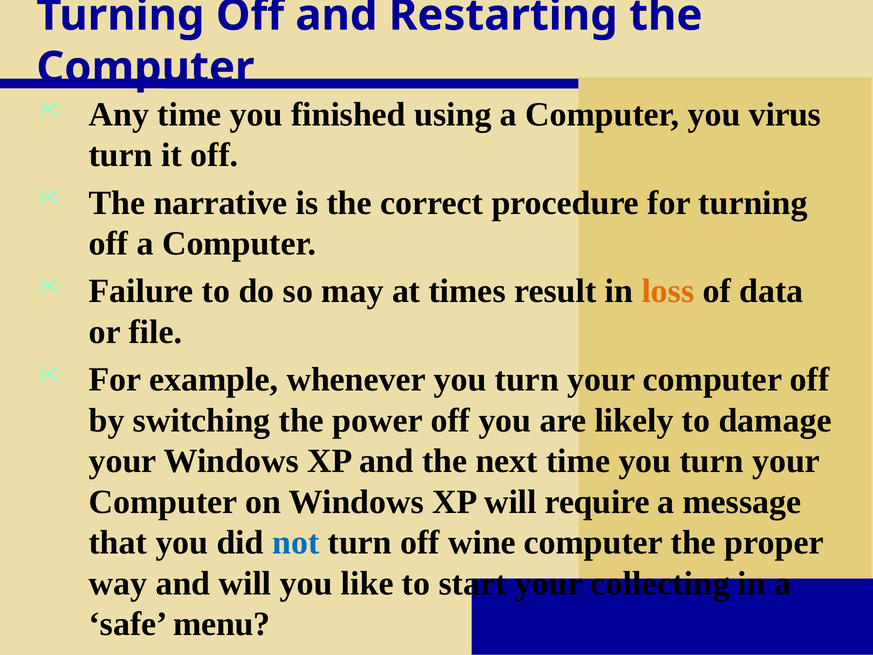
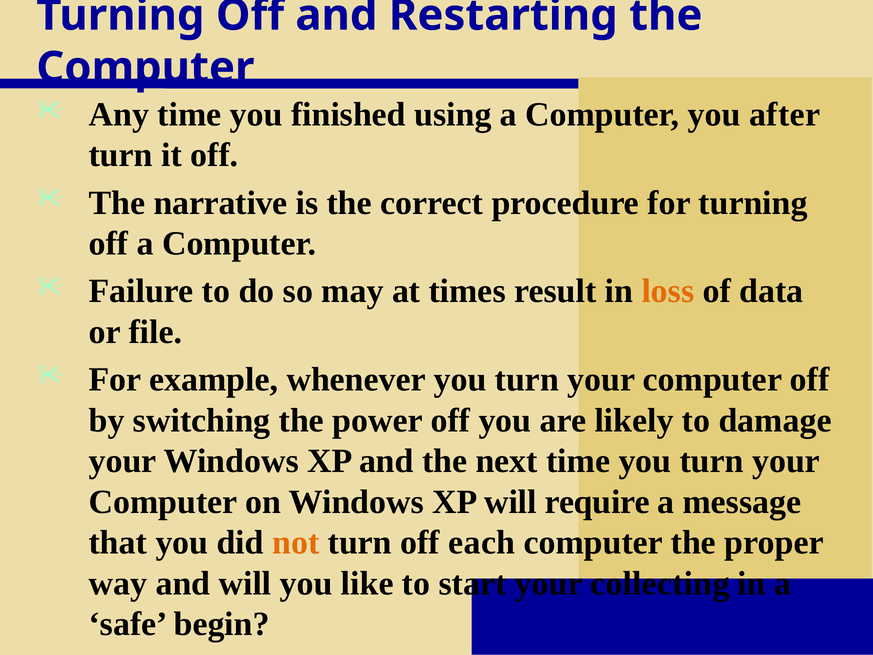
virus: virus -> after
not colour: blue -> orange
wine: wine -> each
menu: menu -> begin
